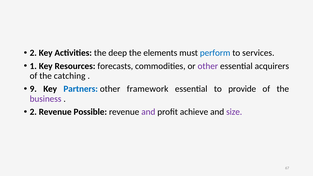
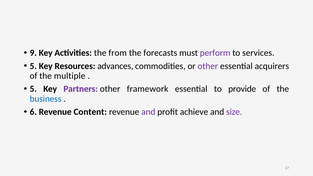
2 at (33, 53): 2 -> 9
deep: deep -> from
elements: elements -> forecasts
perform colour: blue -> purple
1 at (33, 66): 1 -> 5
forecasts: forecasts -> advances
catching: catching -> multiple
9 at (33, 89): 9 -> 5
Partners colour: blue -> purple
business colour: purple -> blue
2 at (33, 112): 2 -> 6
Possible: Possible -> Content
